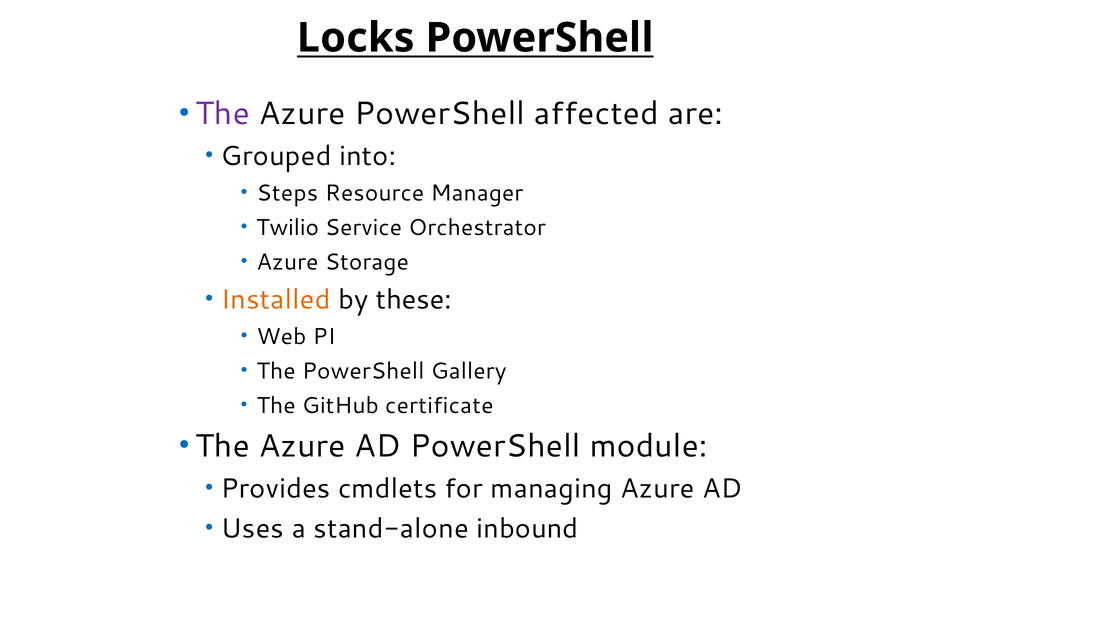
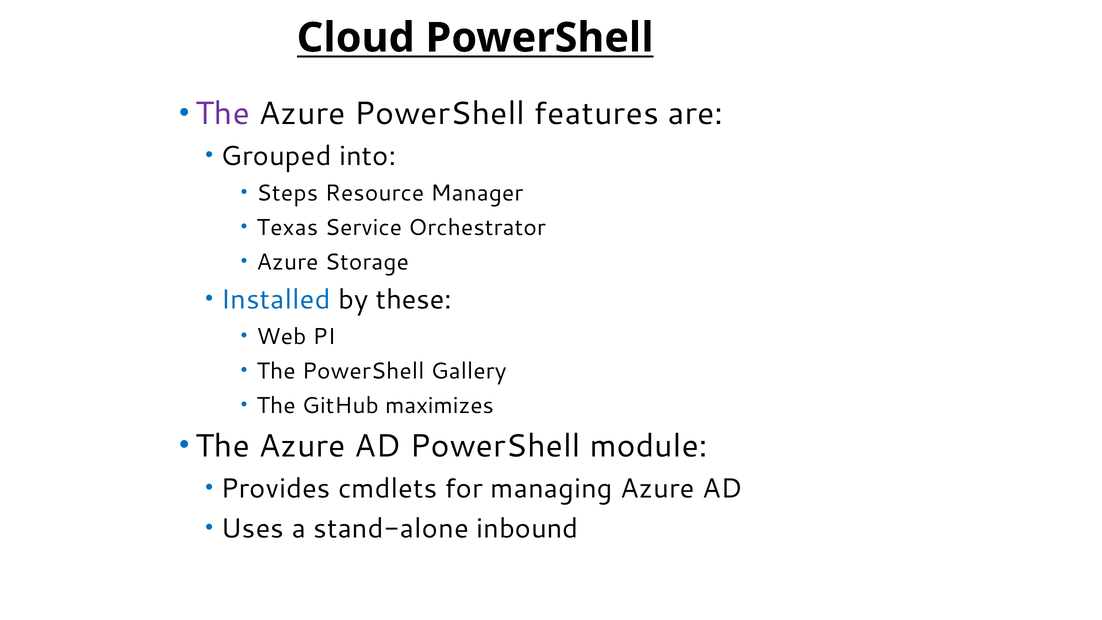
Locks: Locks -> Cloud
affected: affected -> features
Twilio: Twilio -> Texas
Installed colour: orange -> blue
certificate: certificate -> maximizes
